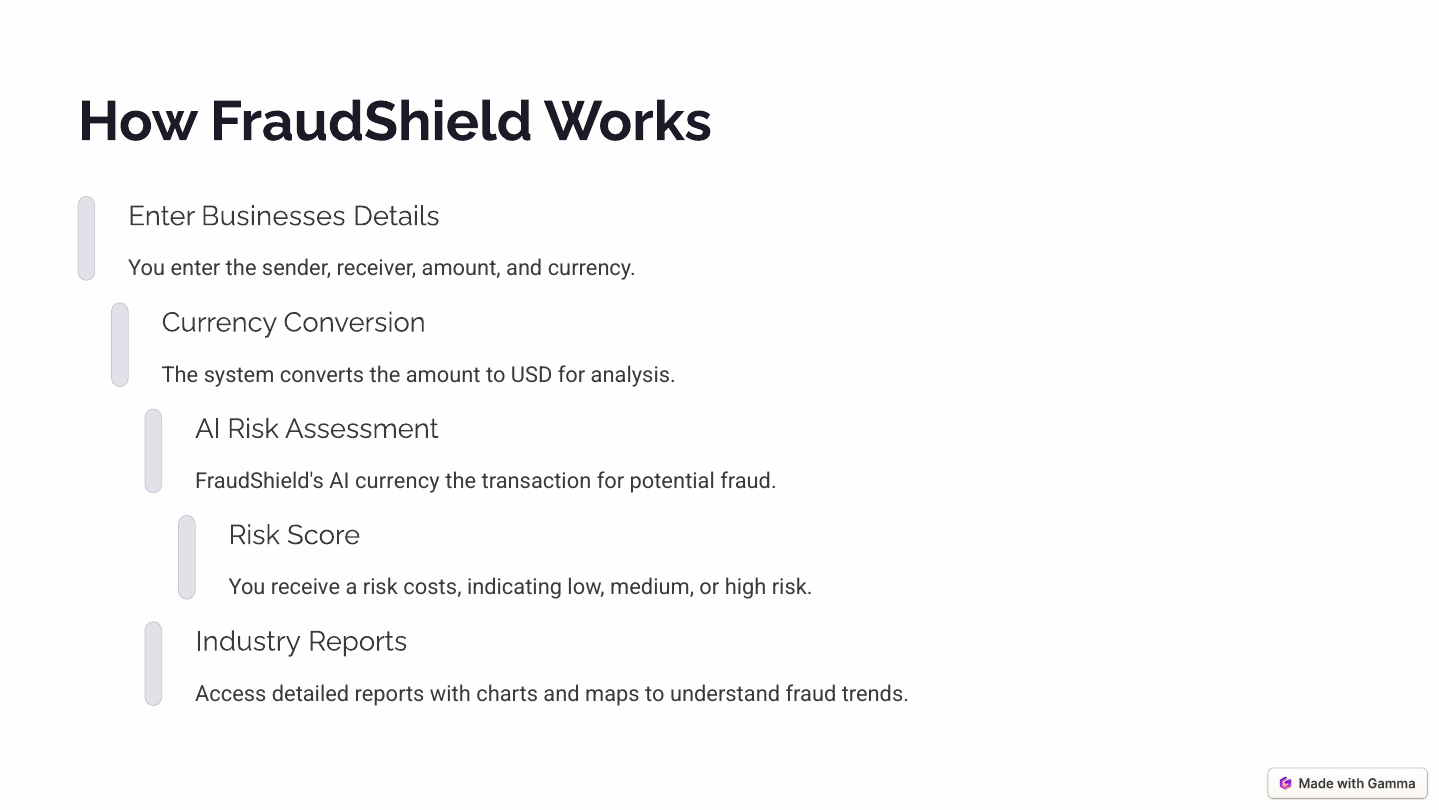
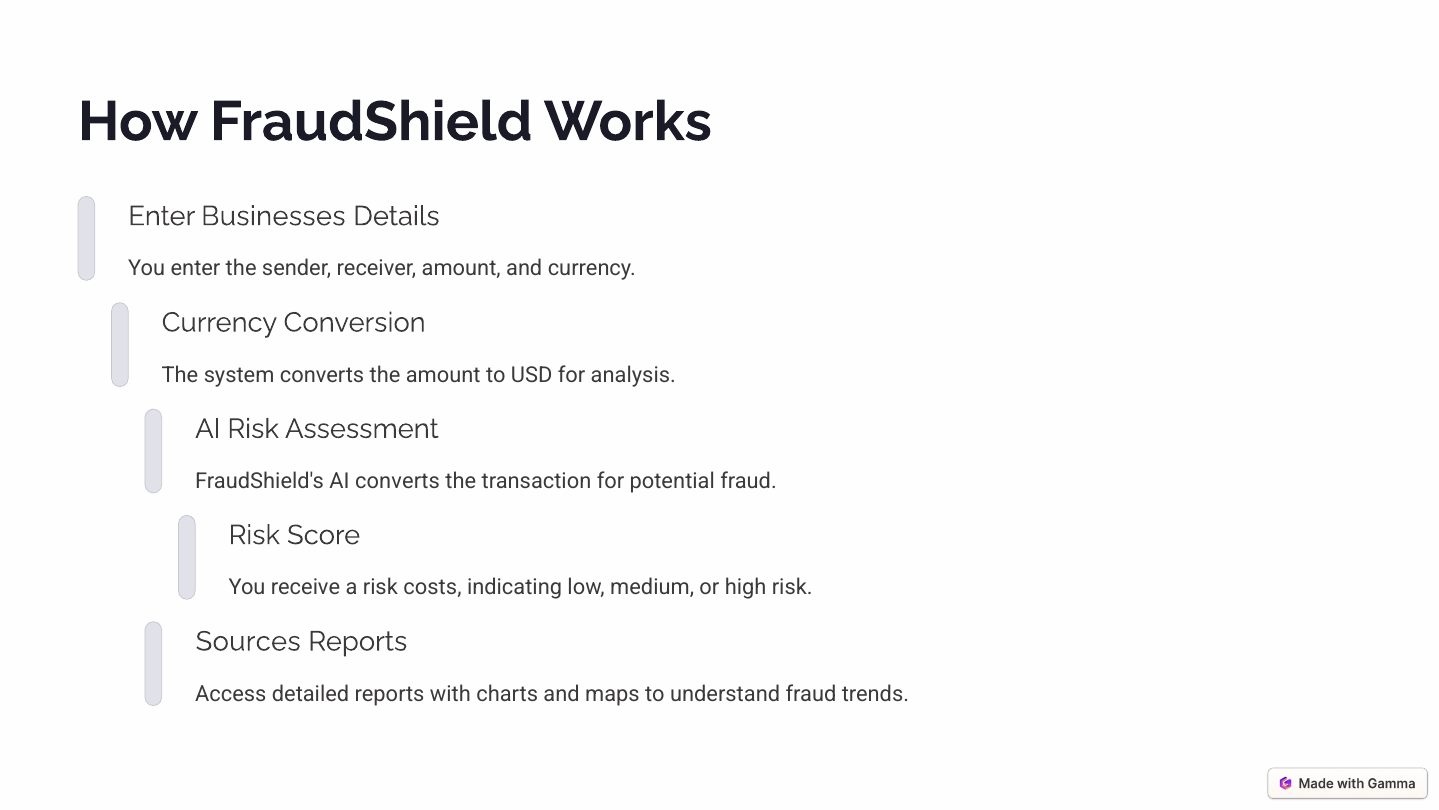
AI currency: currency -> converts
Industry: Industry -> Sources
